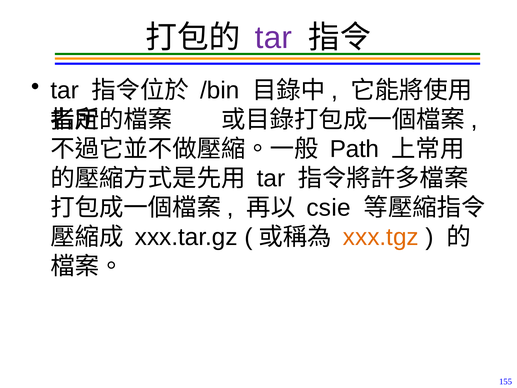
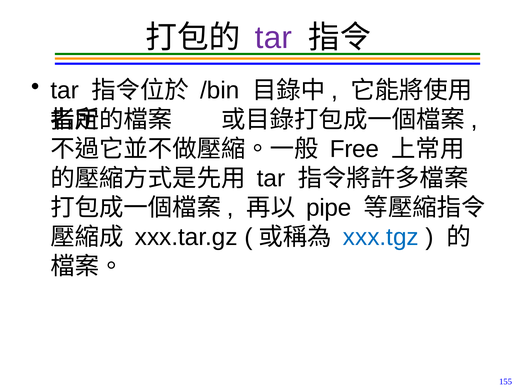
Path: Path -> Free
csie: csie -> pipe
xxx.tgz colour: orange -> blue
